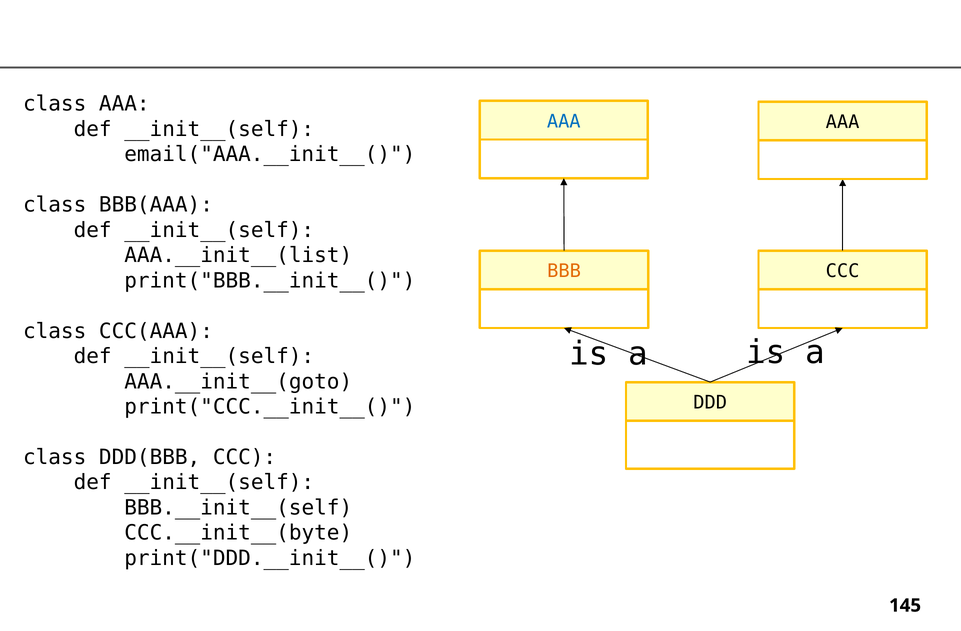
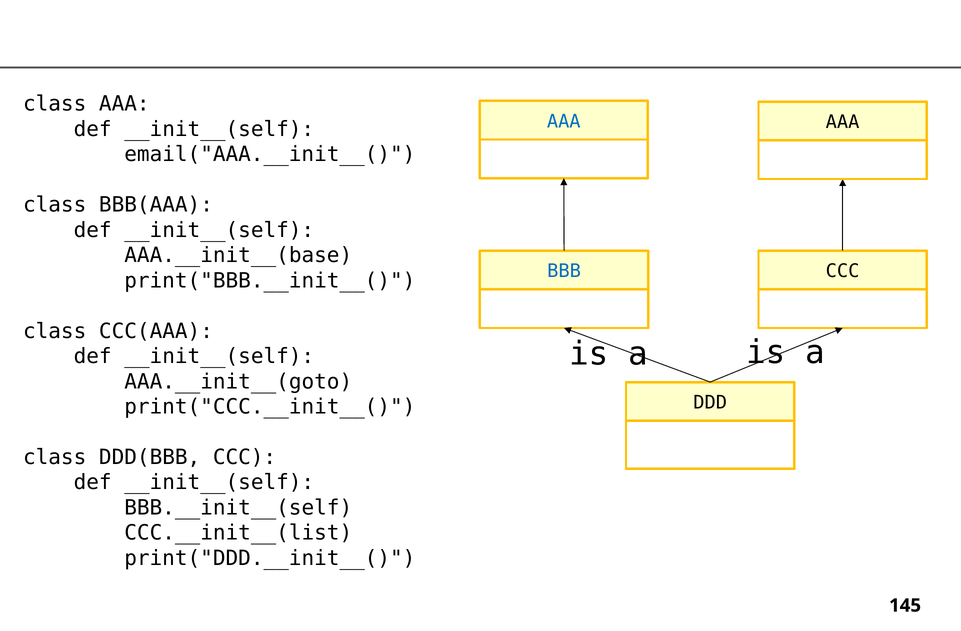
AAA.__init__(list: AAA.__init__(list -> AAA.__init__(base
BBB colour: orange -> blue
CCC.__init__(byte: CCC.__init__(byte -> CCC.__init__(list
